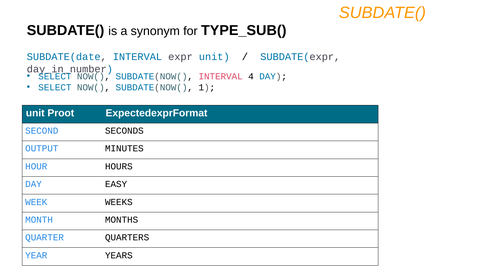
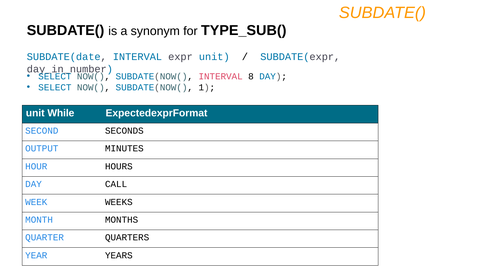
4: 4 -> 8
Proot: Proot -> While
EASY: EASY -> CALL
